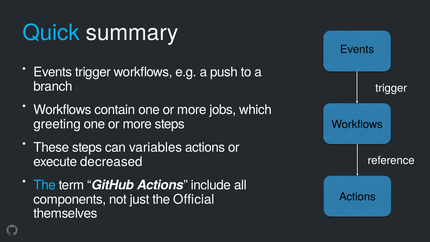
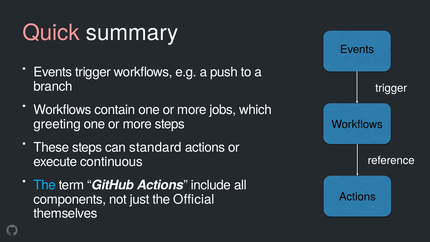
Quick colour: light blue -> pink
variables: variables -> standard
decreased: decreased -> continuous
